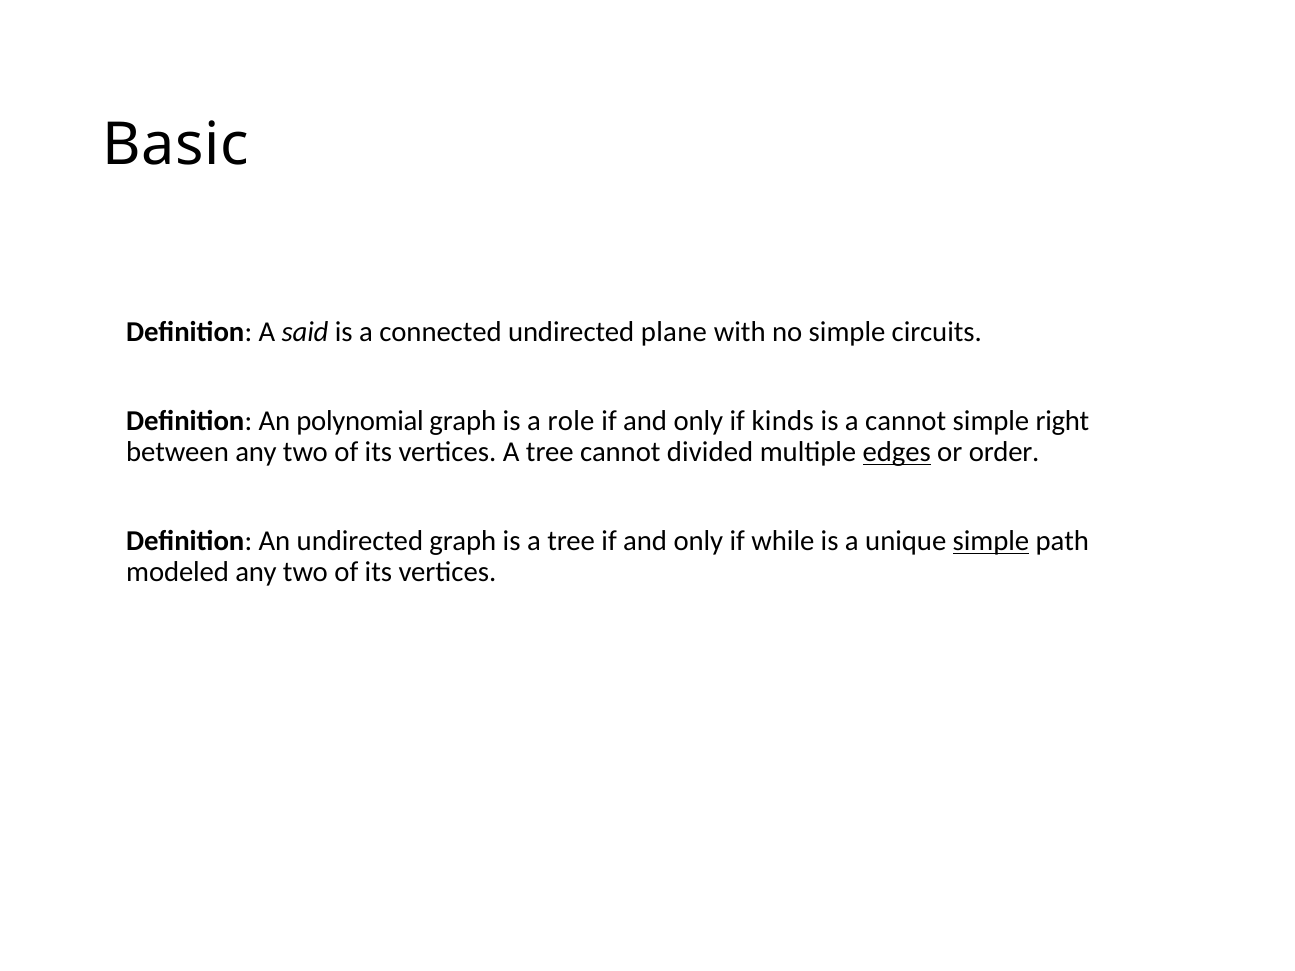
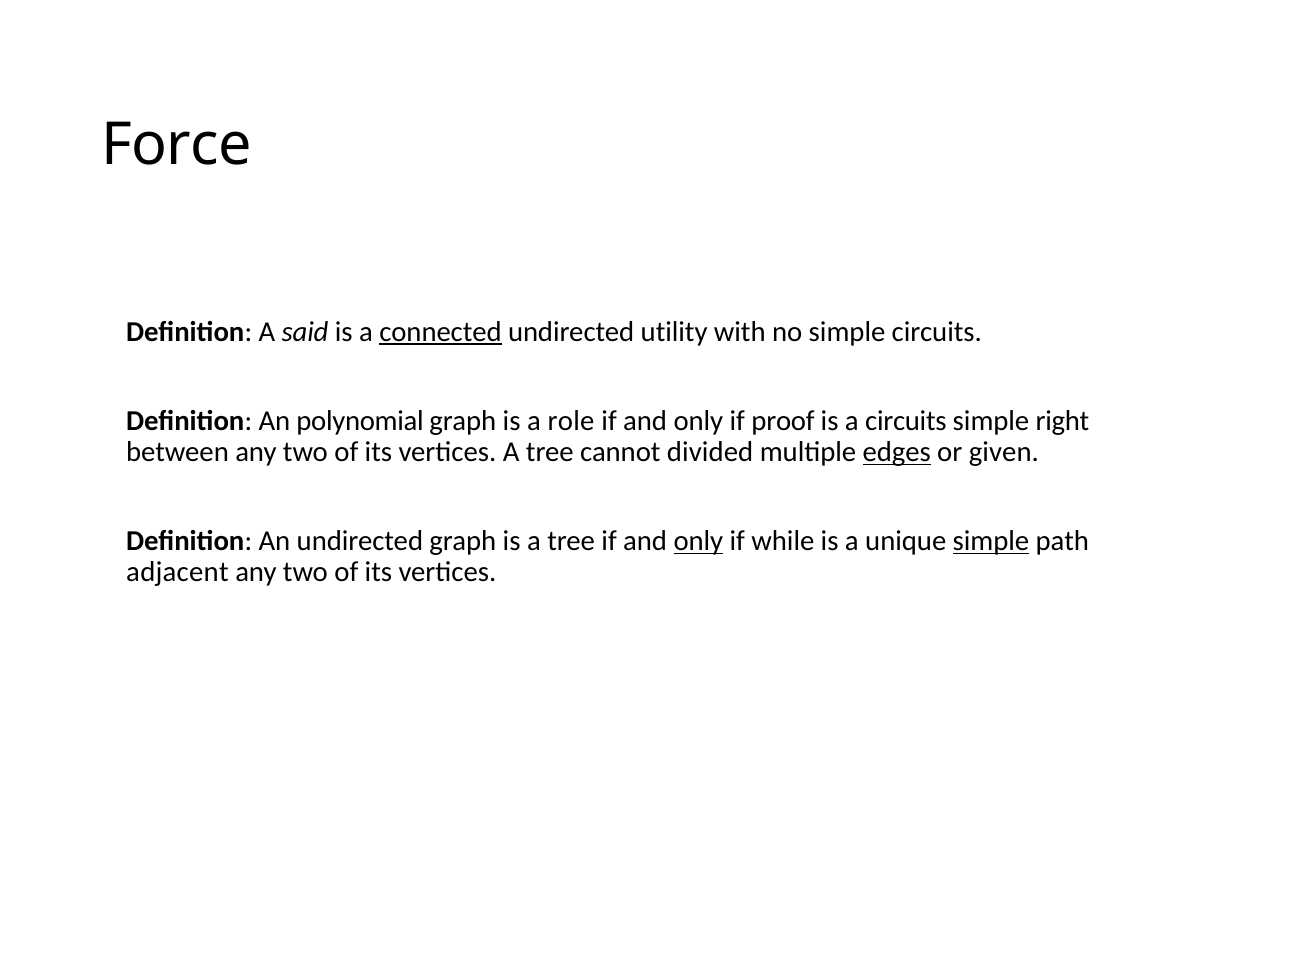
Basic: Basic -> Force
connected underline: none -> present
plane: plane -> utility
kinds: kinds -> proof
a cannot: cannot -> circuits
order: order -> given
only at (698, 541) underline: none -> present
modeled: modeled -> adjacent
